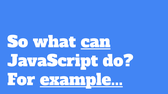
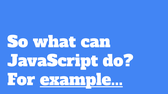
can underline: present -> none
